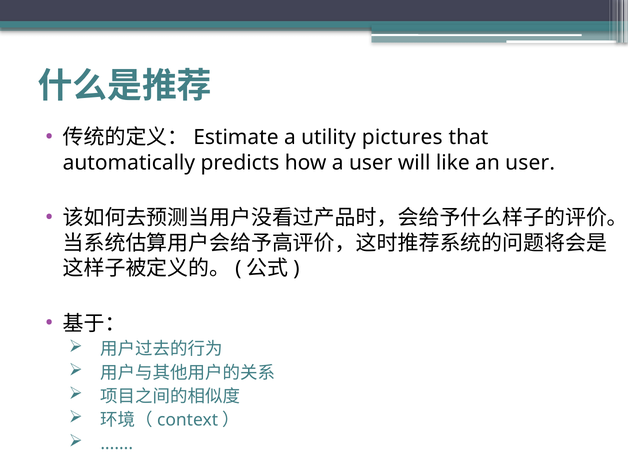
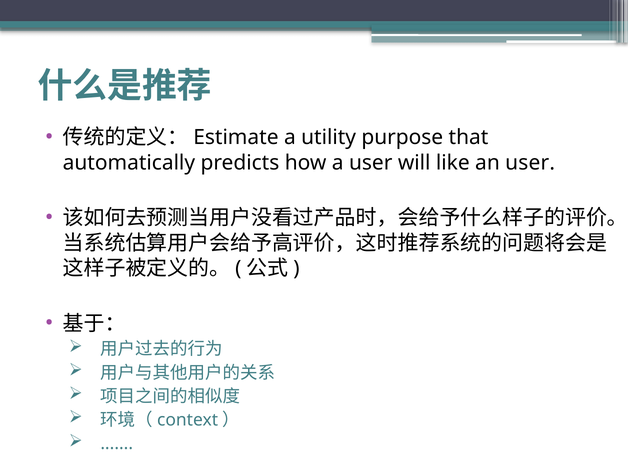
pictures: pictures -> purpose
